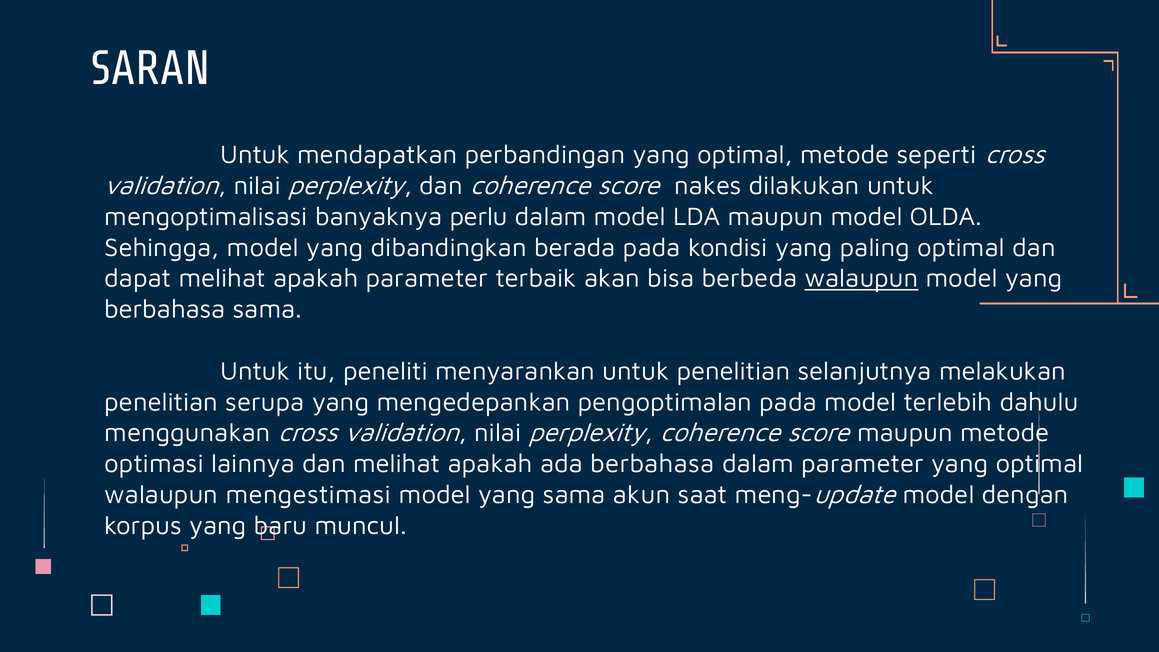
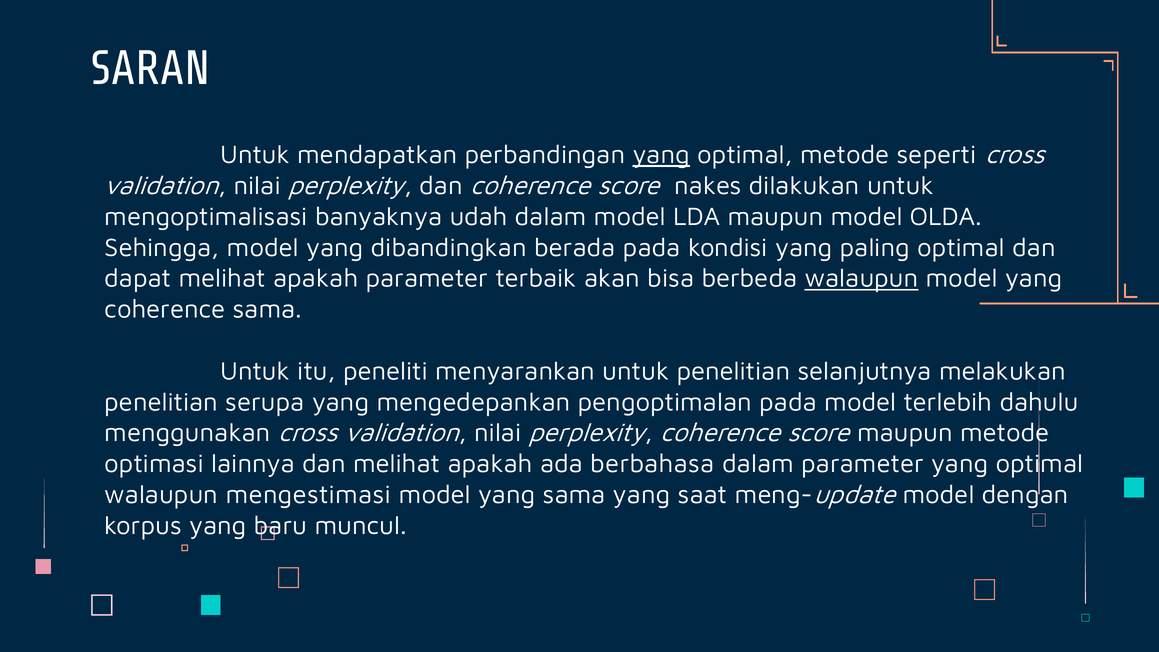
yang at (661, 155) underline: none -> present
perlu: perlu -> udah
berbahasa at (165, 309): berbahasa -> coherence
sama akun: akun -> yang
